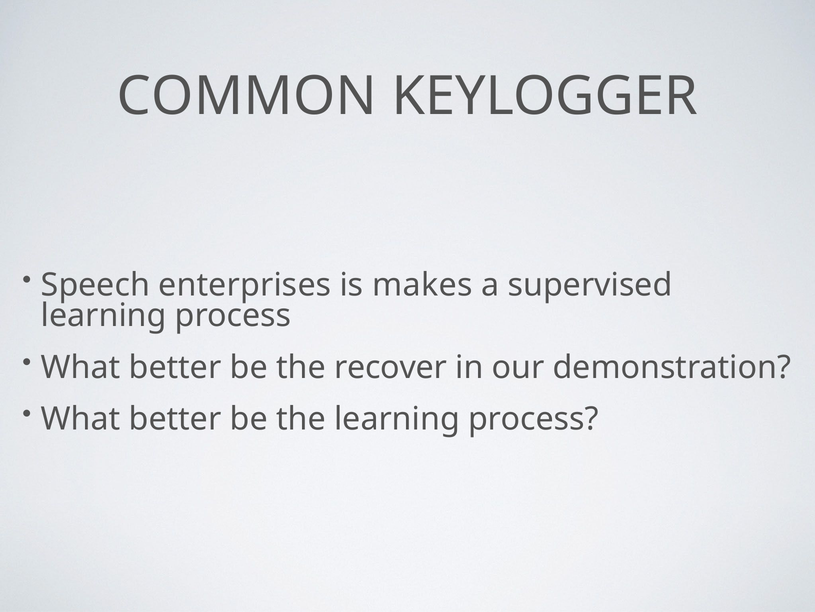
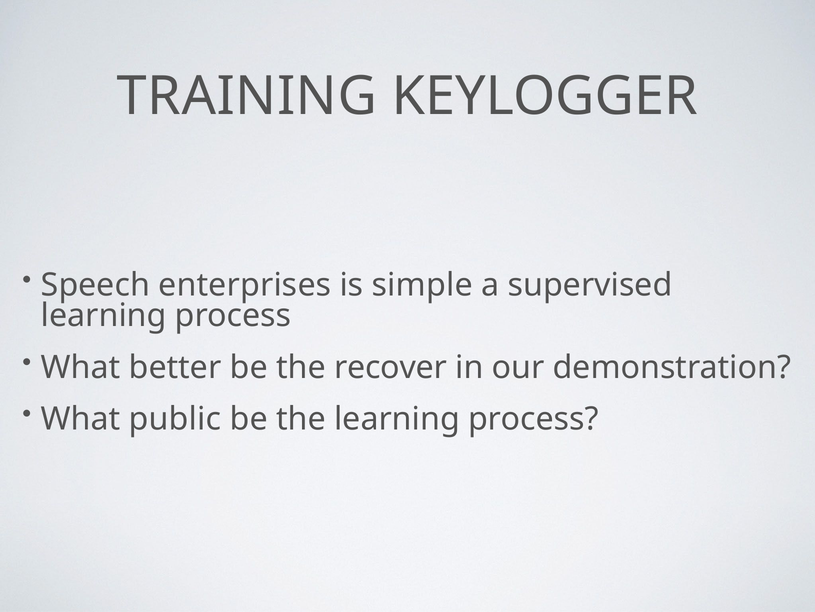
COMMON: COMMON -> TRAINING
makes: makes -> simple
better at (175, 419): better -> public
